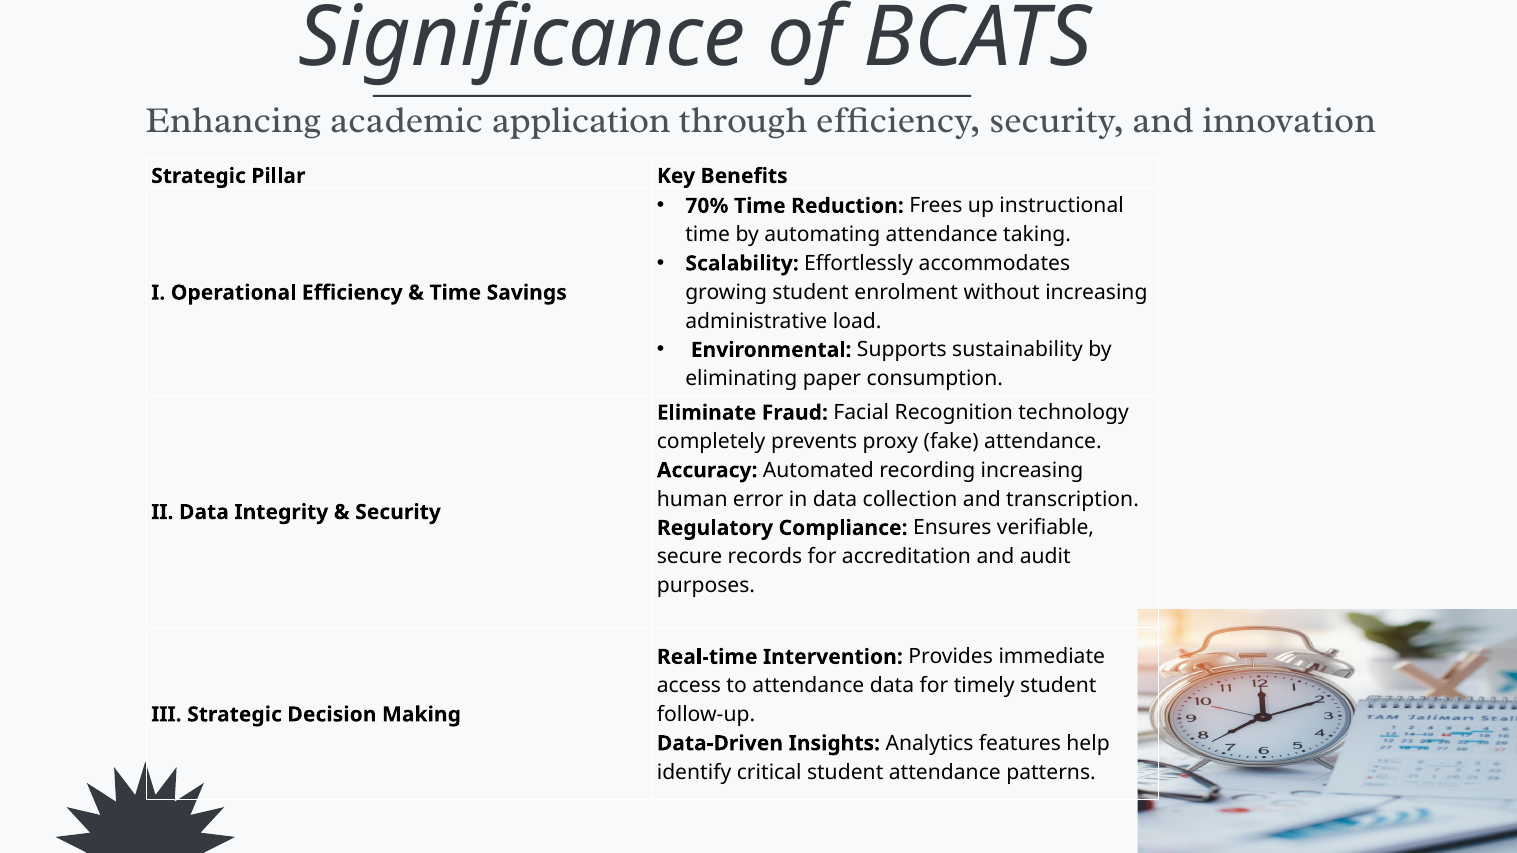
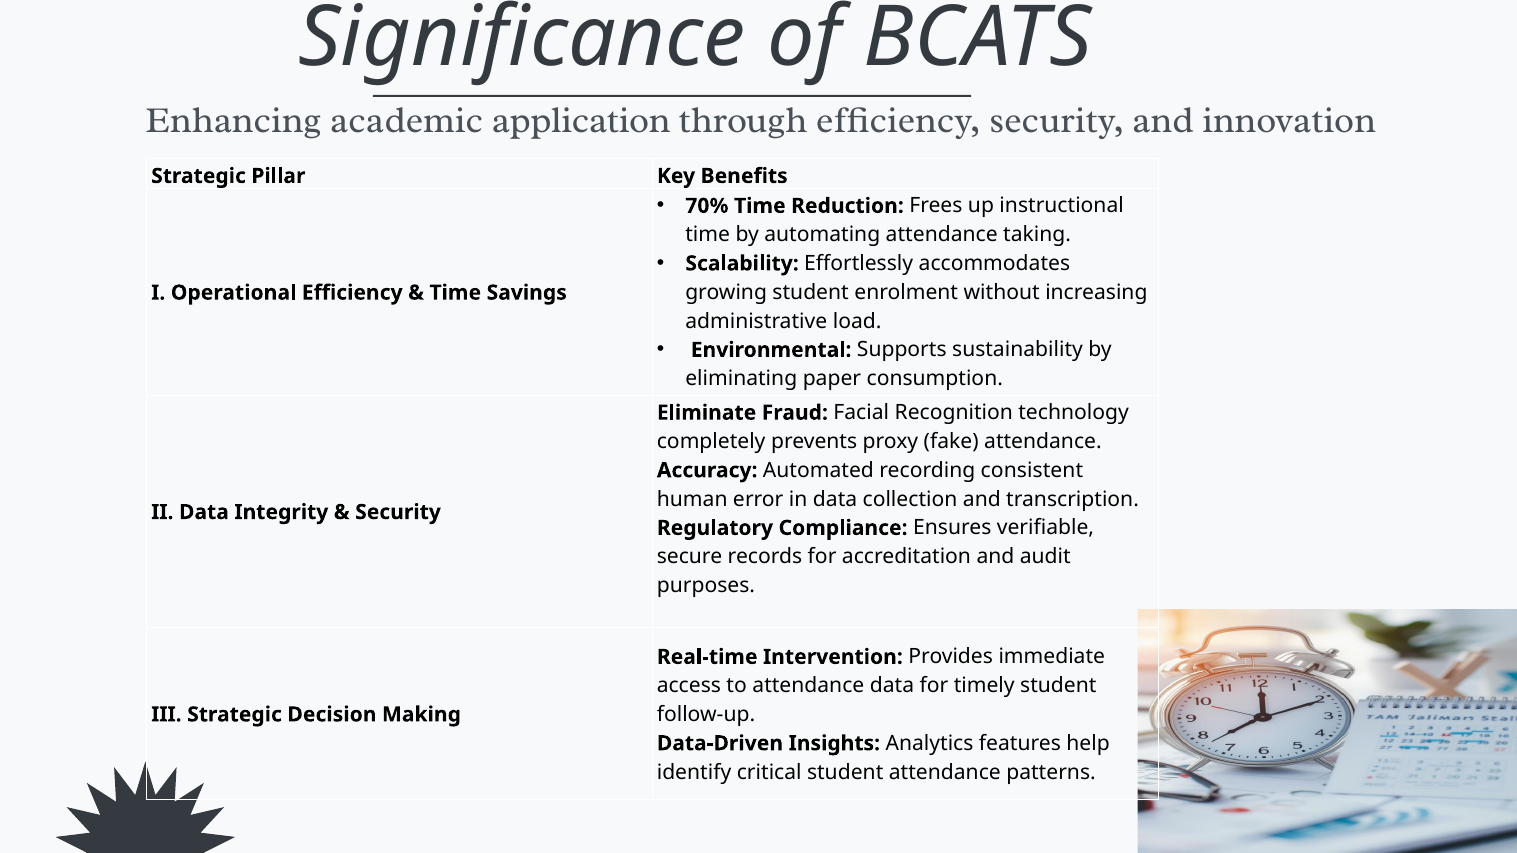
recording increasing: increasing -> consistent
